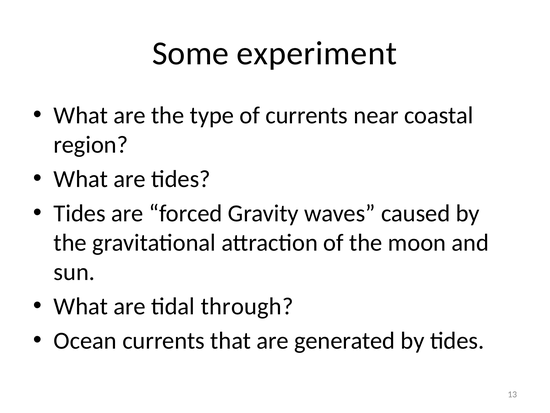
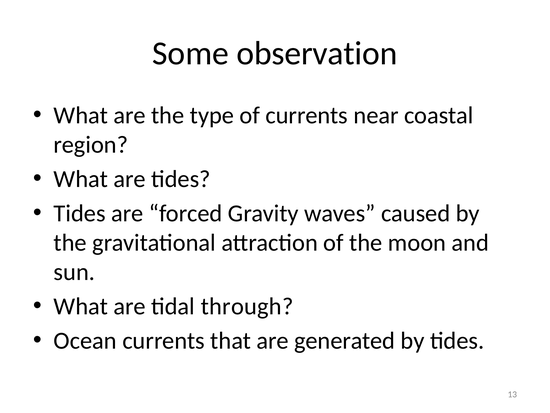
experiment: experiment -> observation
